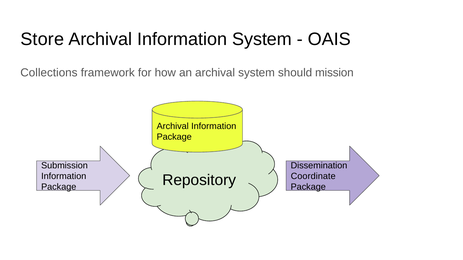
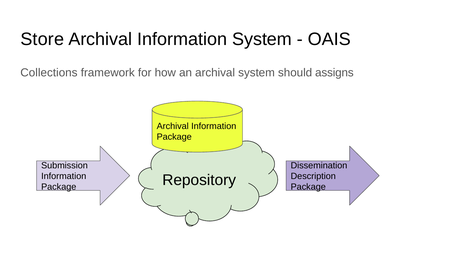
mission: mission -> assigns
Coordinate: Coordinate -> Description
